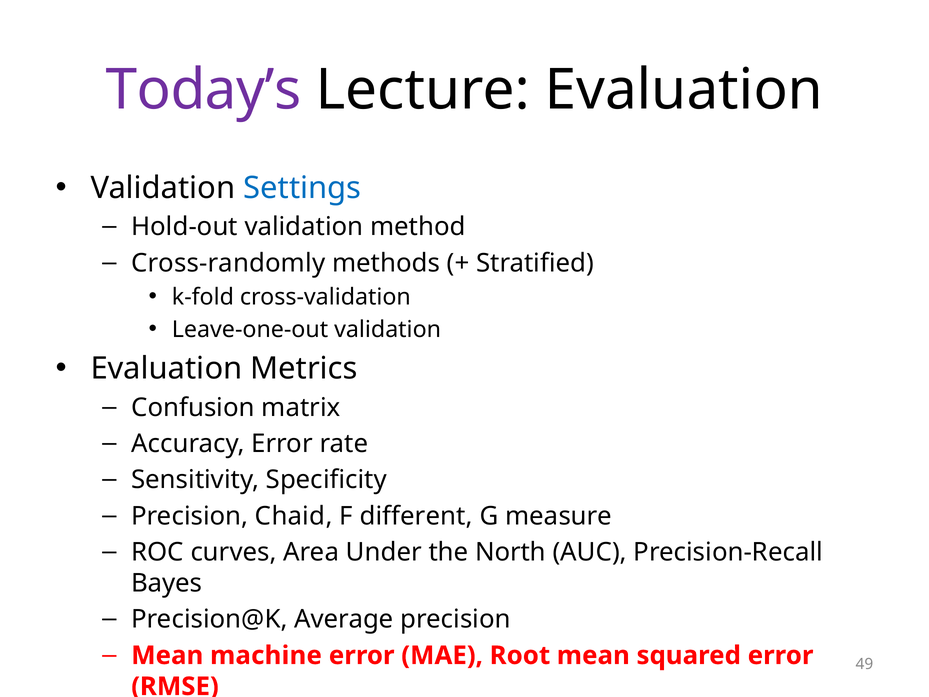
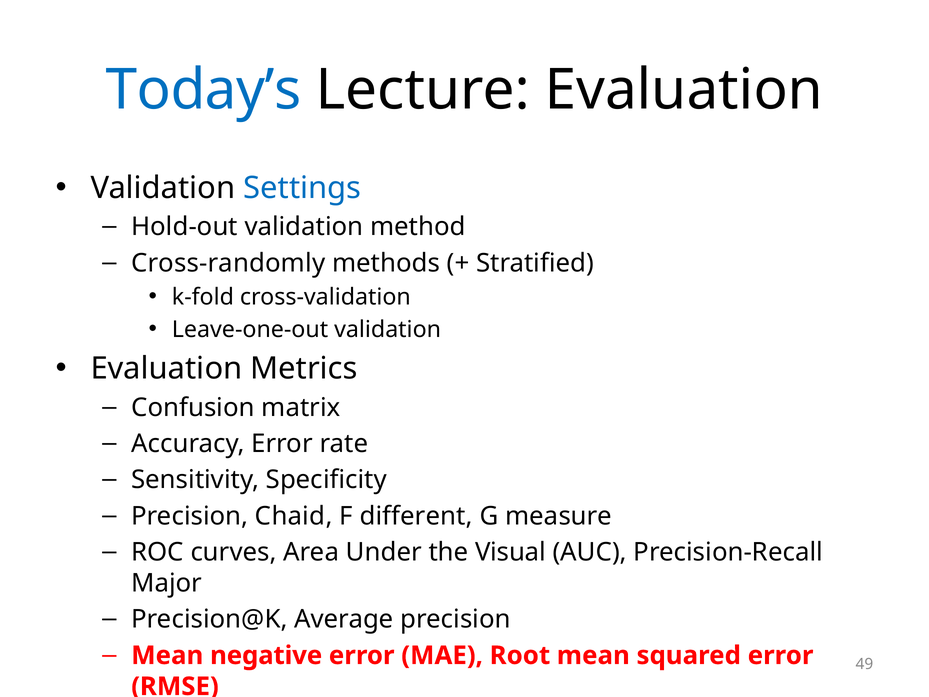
Today’s colour: purple -> blue
North: North -> Visual
Bayes: Bayes -> Major
machine: machine -> negative
